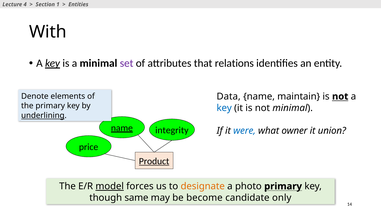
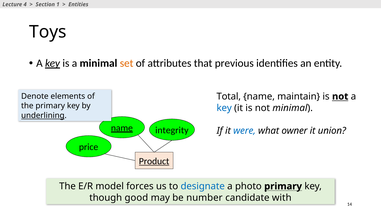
With: With -> Toys
set colour: purple -> orange
relations: relations -> previous
Data: Data -> Total
model underline: present -> none
designate colour: orange -> blue
same: same -> good
become: become -> number
only: only -> with
